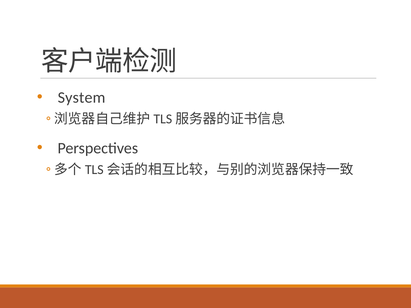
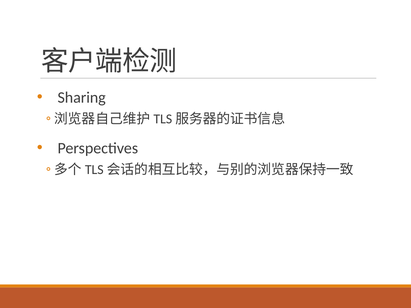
System: System -> Sharing
